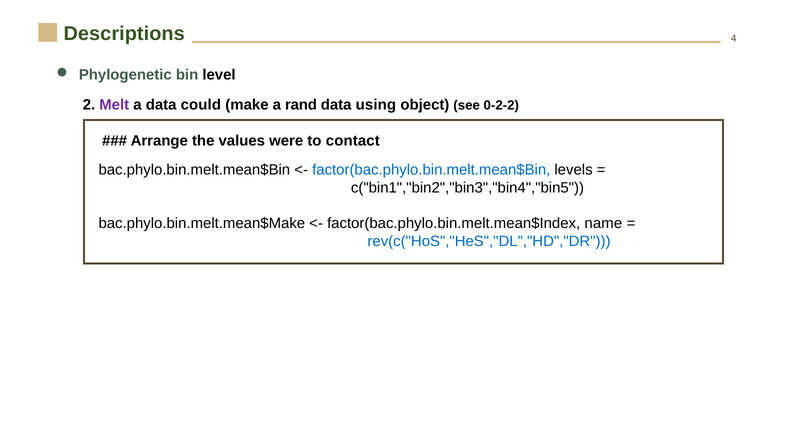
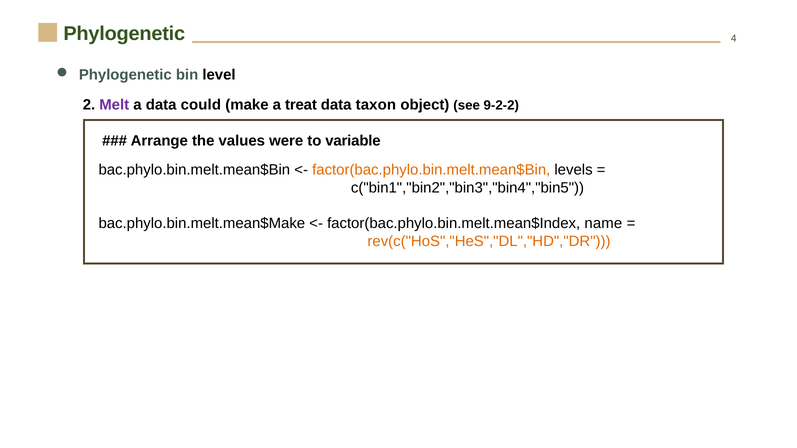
Descriptions at (124, 34): Descriptions -> Phylogenetic
rand: rand -> treat
using: using -> taxon
0-2-2: 0-2-2 -> 9-2-2
contact: contact -> variable
factor(bac.phylo.bin.melt.mean$Bin colour: blue -> orange
rev(c("HoS","HeS","DL","HD","DR colour: blue -> orange
